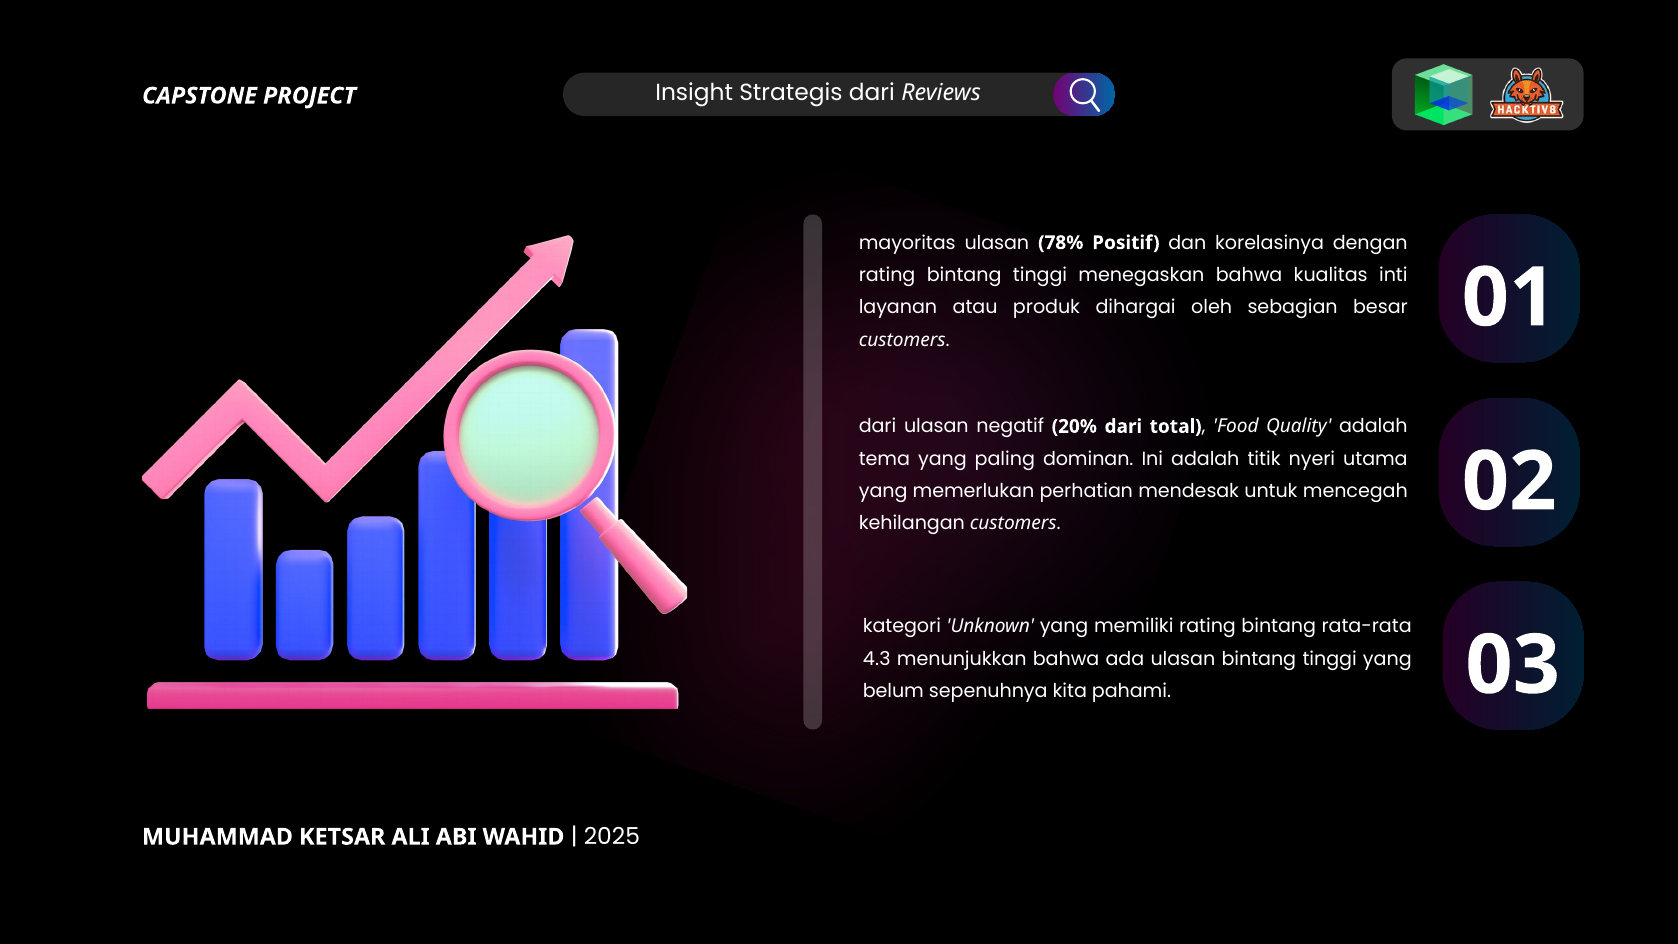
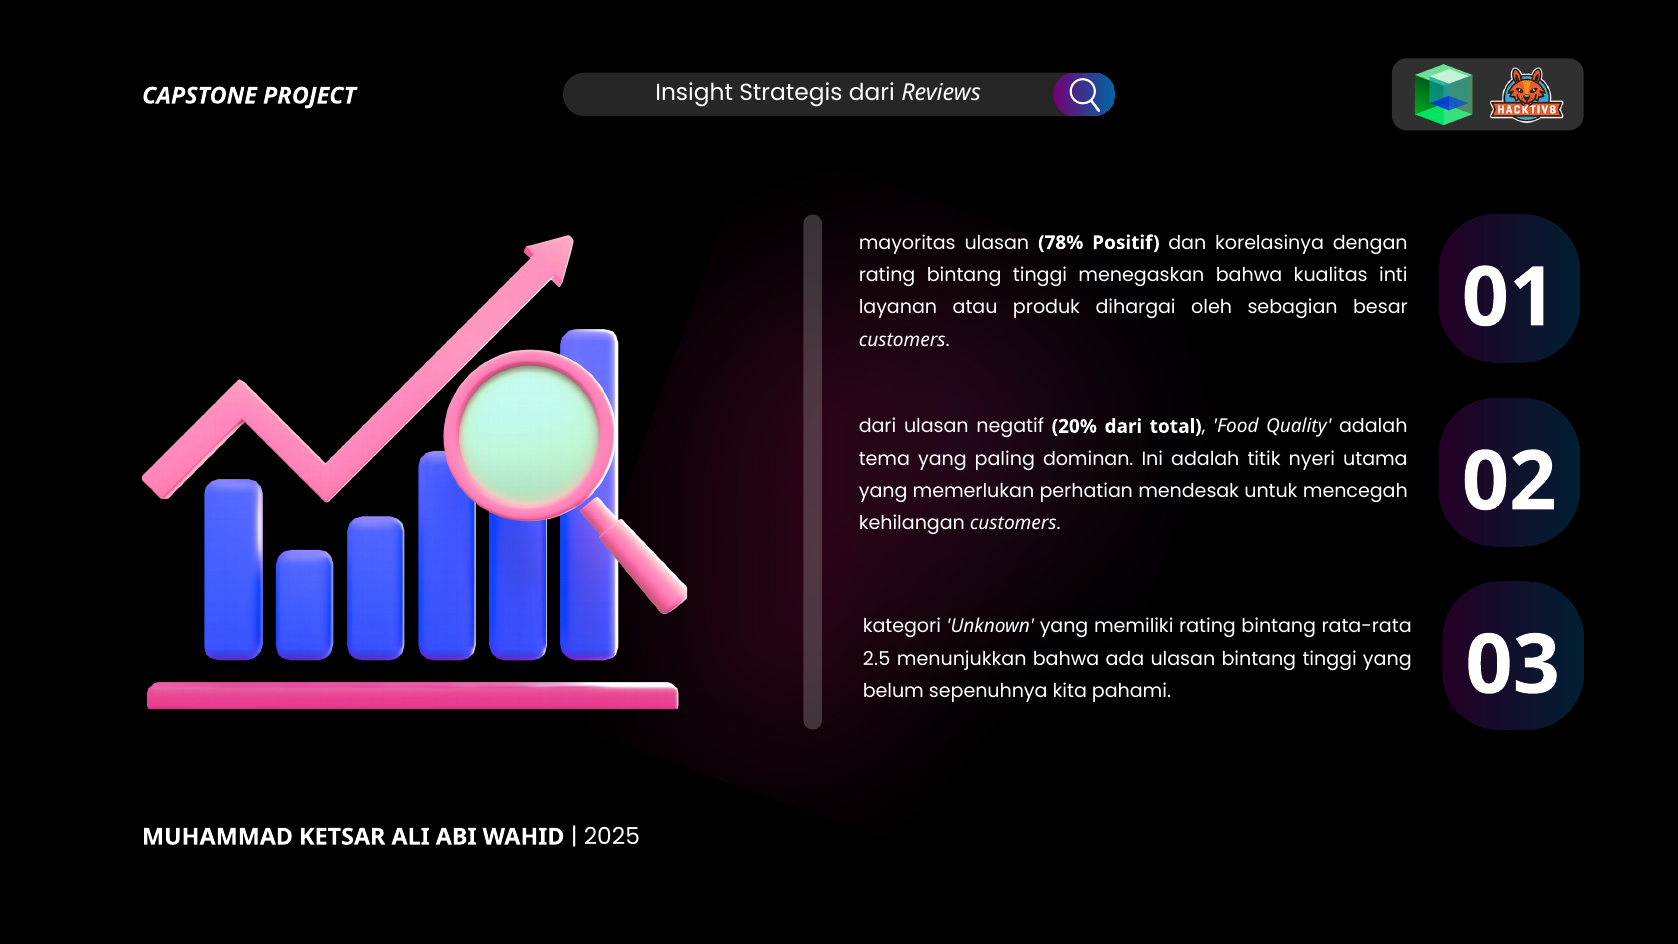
4.3: 4.3 -> 2.5
